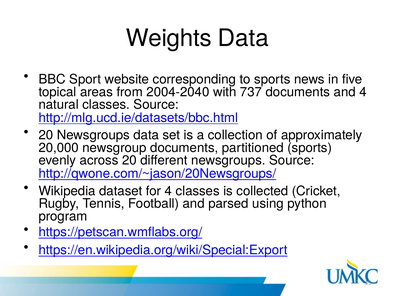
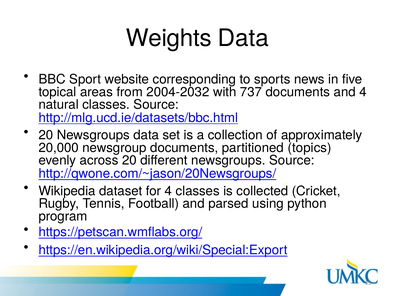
2004-2040: 2004-2040 -> 2004-2032
partitioned sports: sports -> topics
